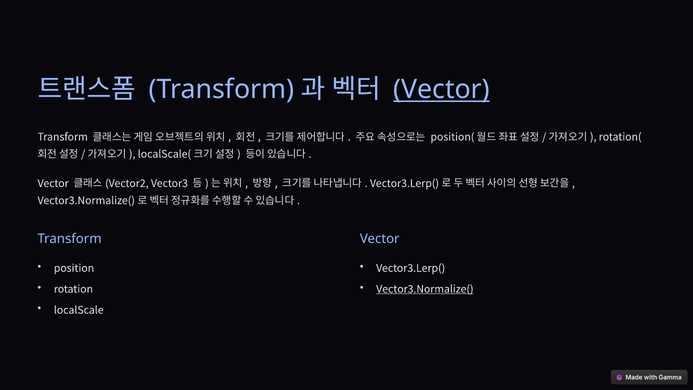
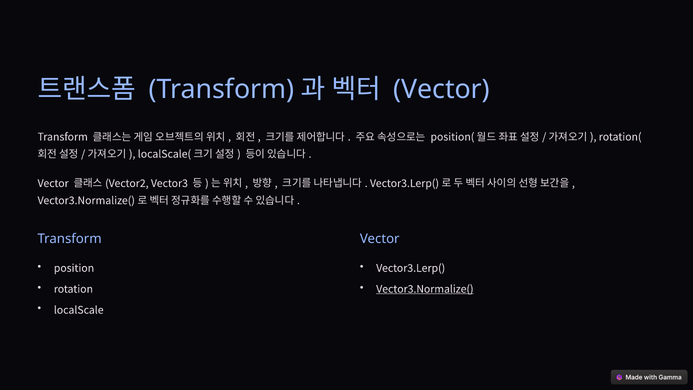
Vector at (442, 90) underline: present -> none
